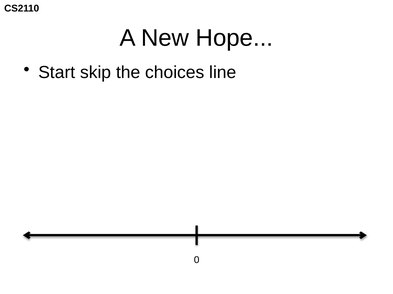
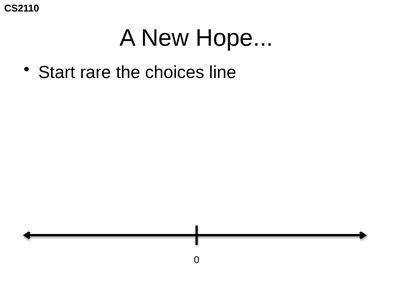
skip: skip -> rare
